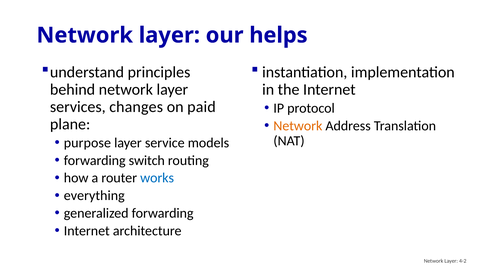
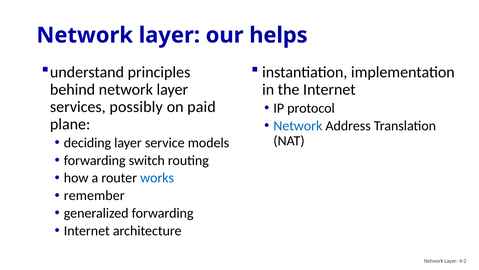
changes: changes -> possibly
Network at (298, 126) colour: orange -> blue
purpose: purpose -> deciding
everything: everything -> remember
